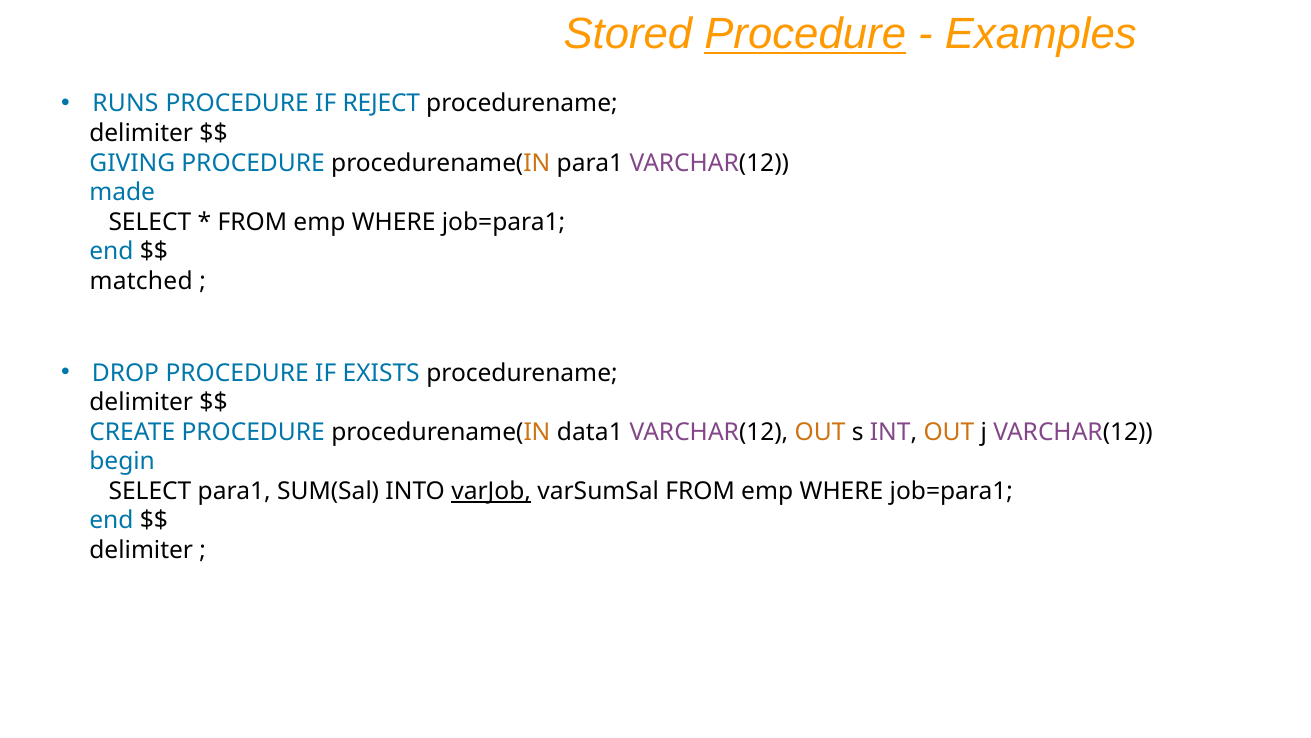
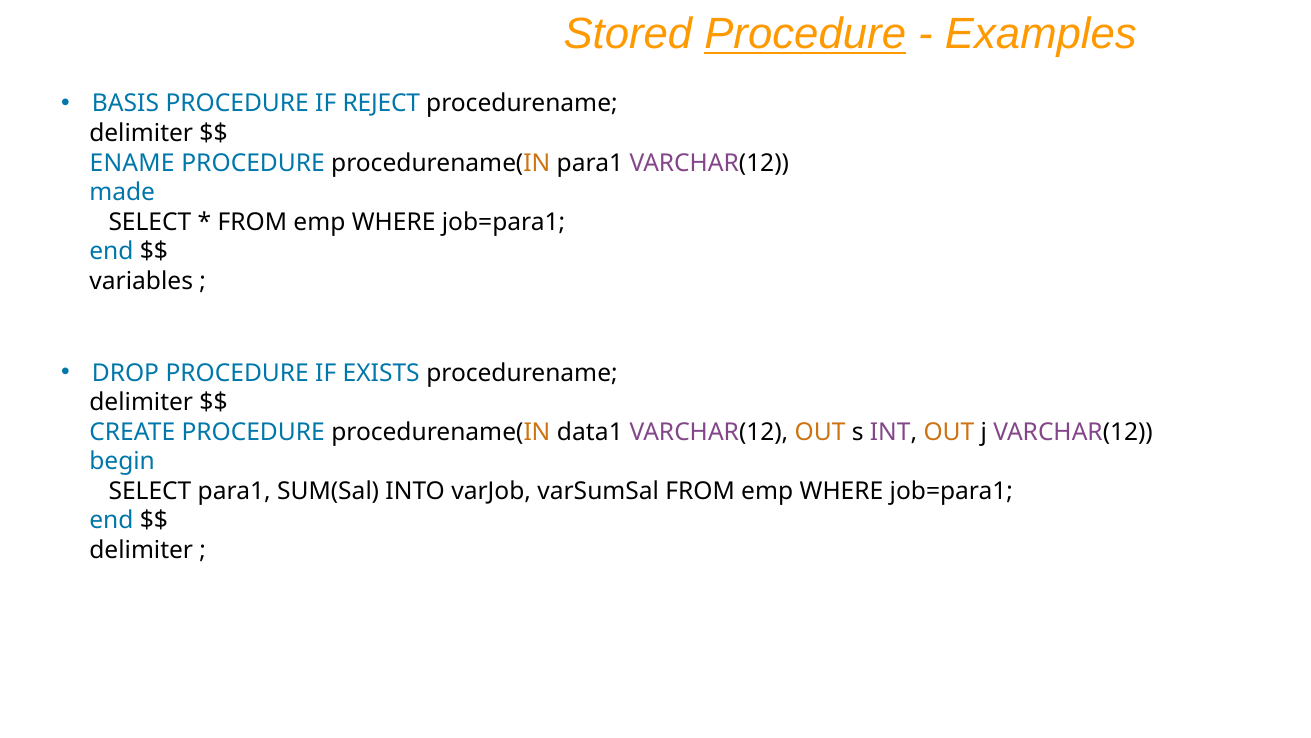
RUNS: RUNS -> BASIS
GIVING: GIVING -> ENAME
matched: matched -> variables
varJob underline: present -> none
